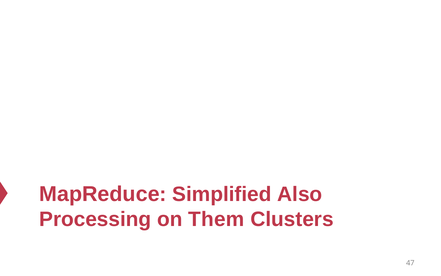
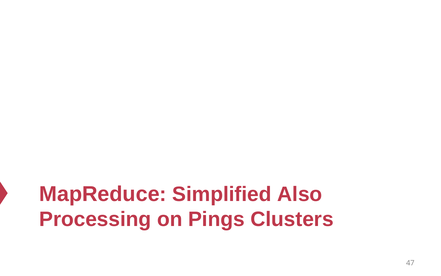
Them: Them -> Pings
